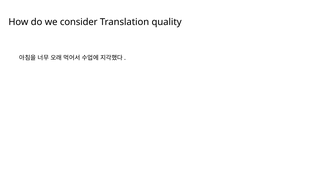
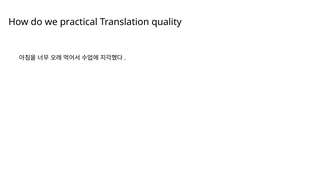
consider: consider -> practical
